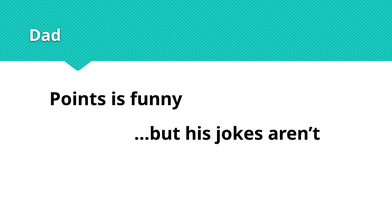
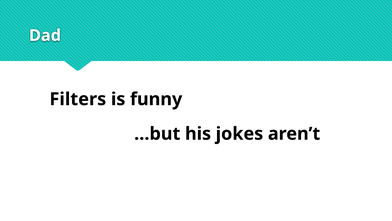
Points: Points -> Filters
